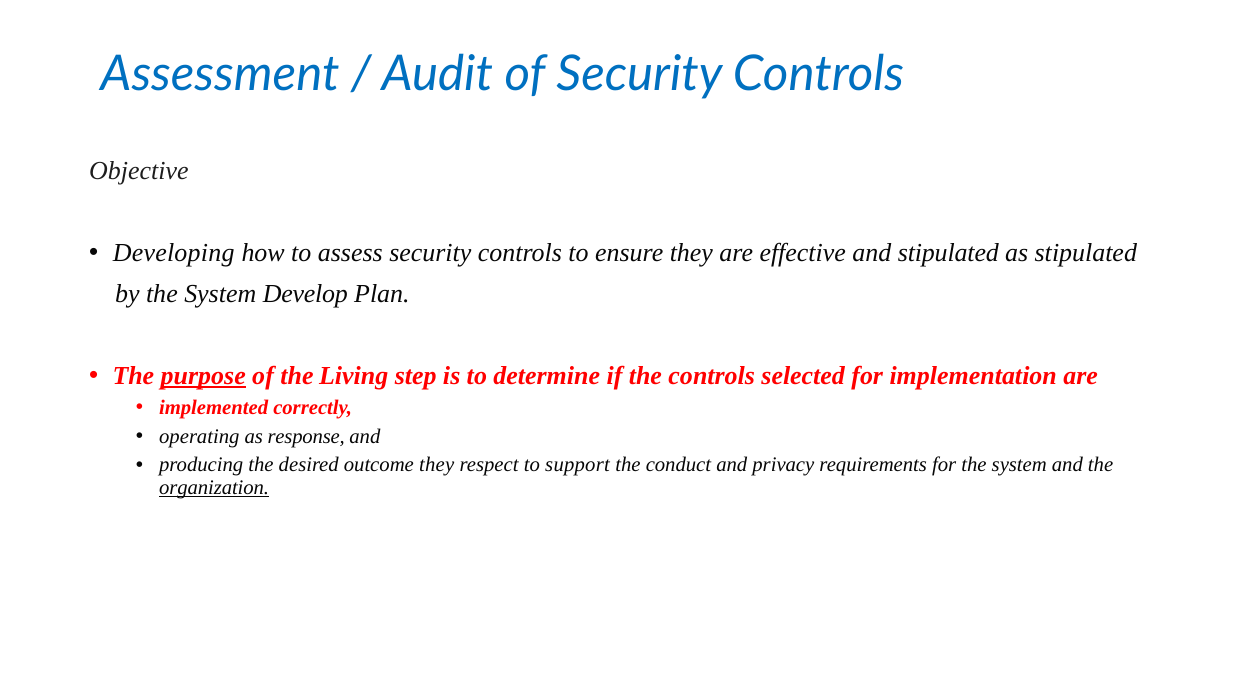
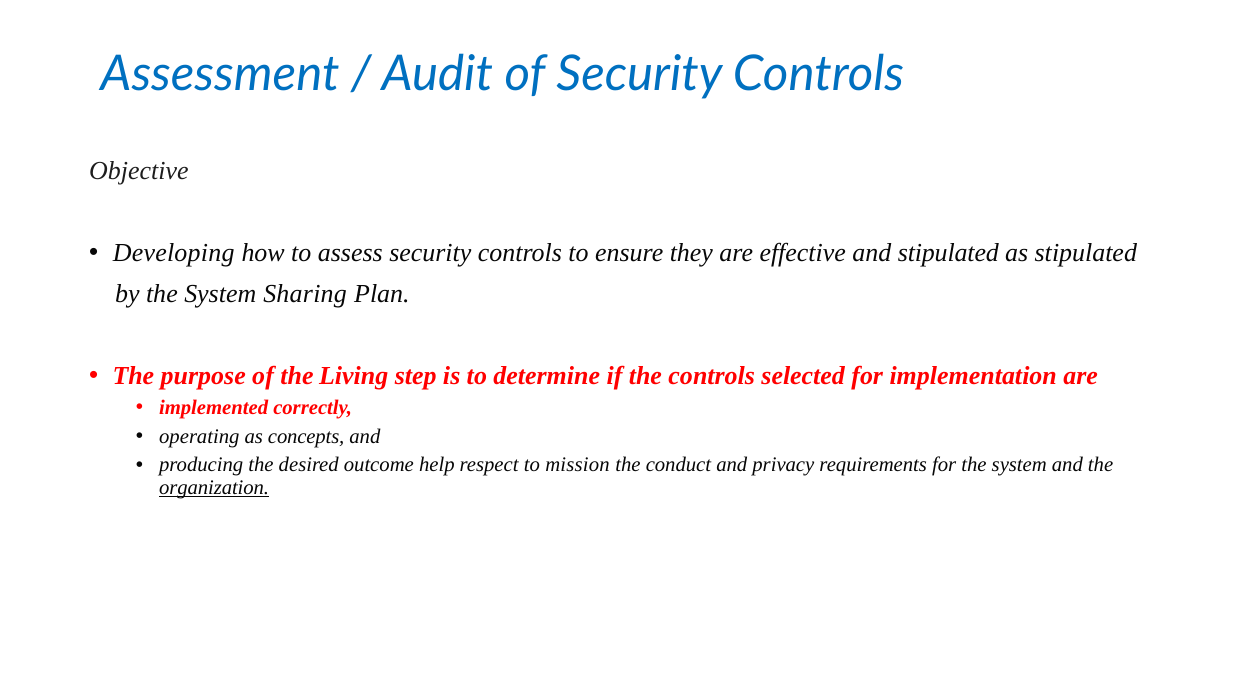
Develop: Develop -> Sharing
purpose underline: present -> none
response: response -> concepts
outcome they: they -> help
support: support -> mission
